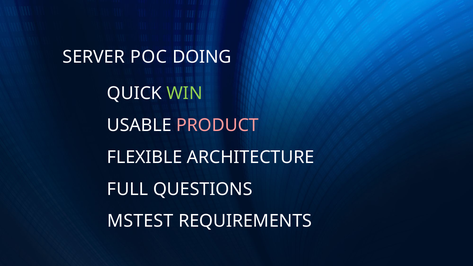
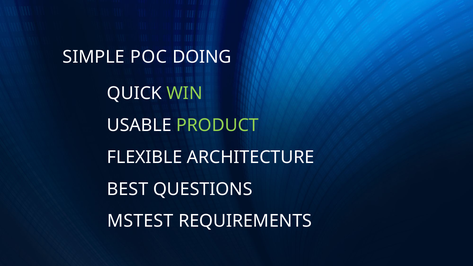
SERVER: SERVER -> SIMPLE
PRODUCT colour: pink -> light green
FULL: FULL -> BEST
